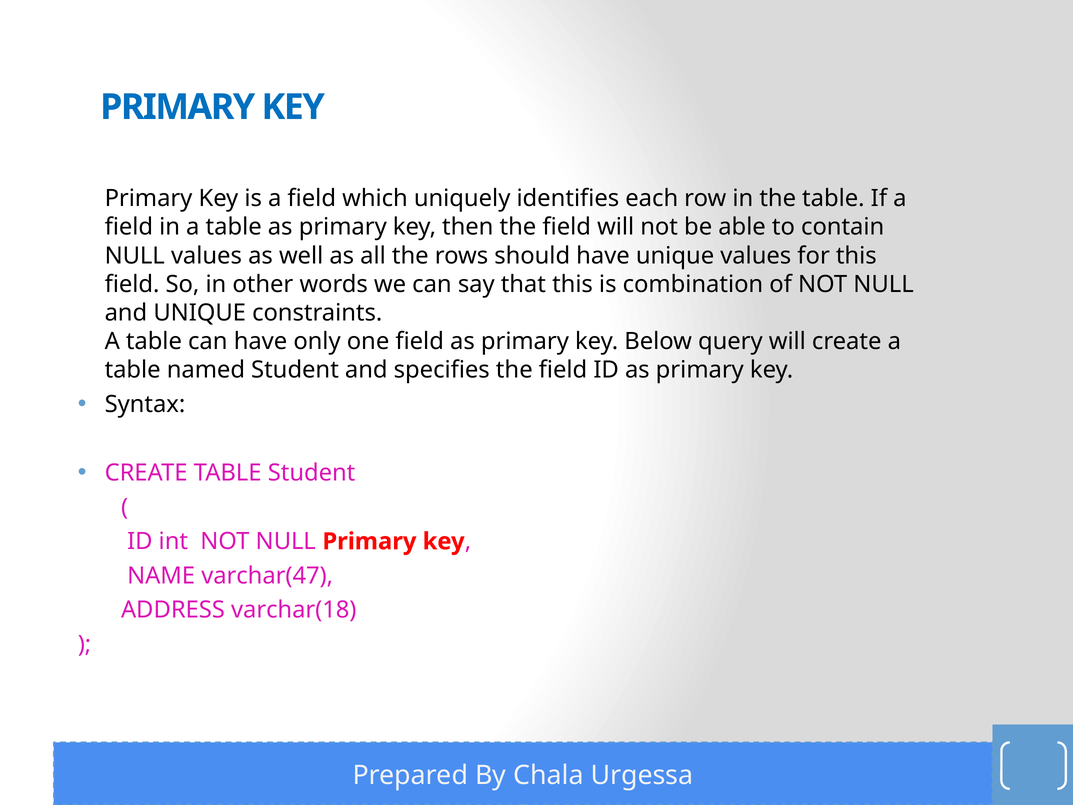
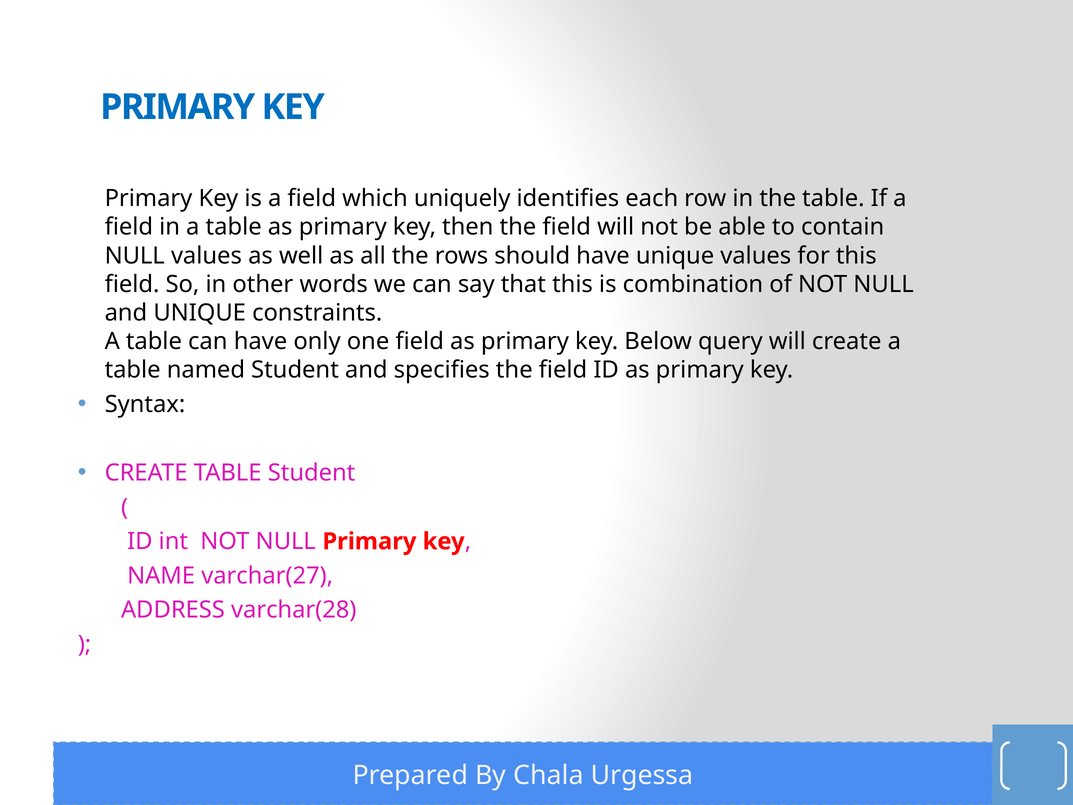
varchar(47: varchar(47 -> varchar(27
varchar(18: varchar(18 -> varchar(28
